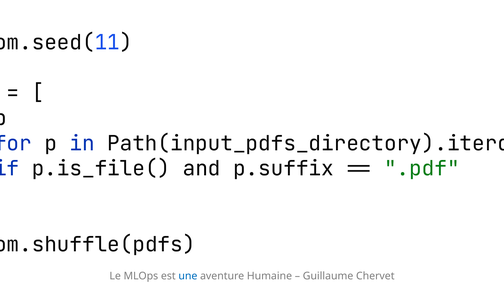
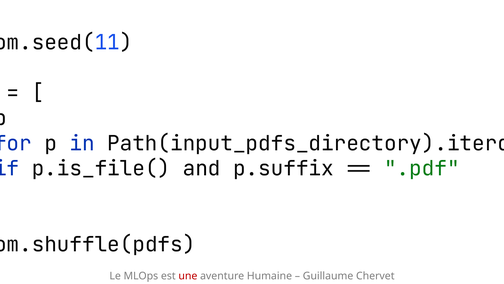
une colour: blue -> red
